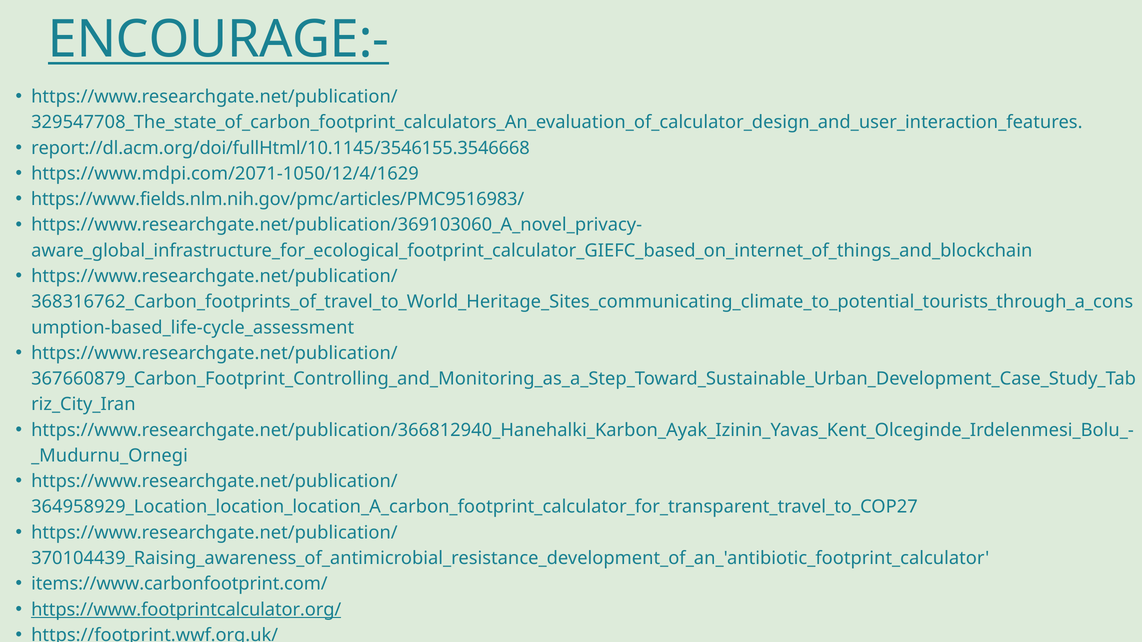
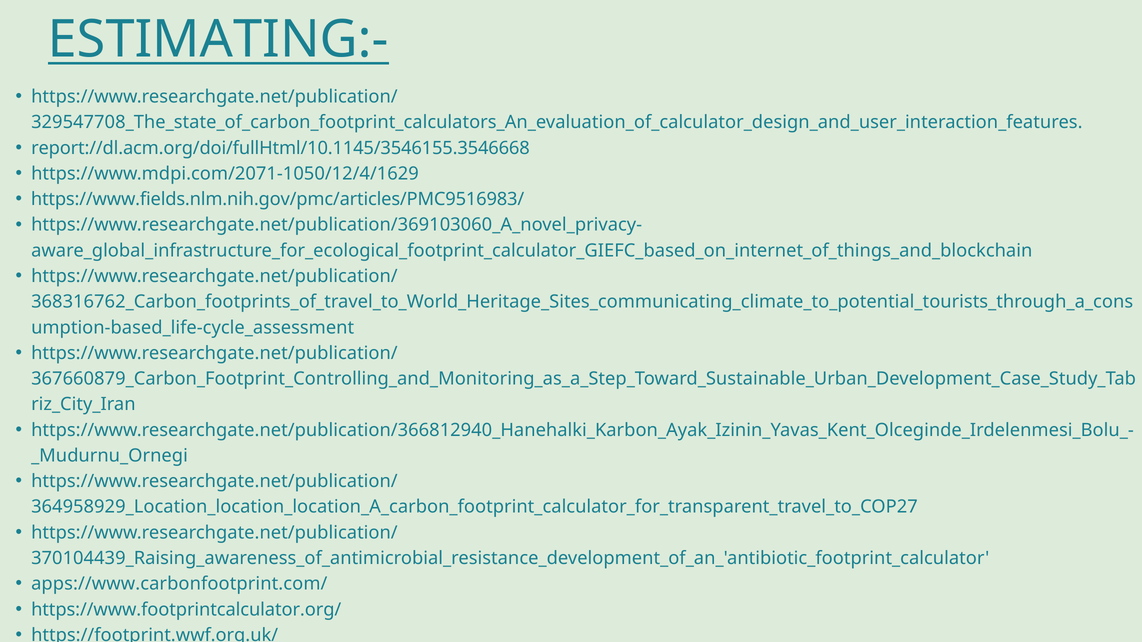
ENCOURAGE:-: ENCOURAGE:- -> ESTIMATING:-
items://www.carbonfootprint.com/: items://www.carbonfootprint.com/ -> apps://www.carbonfootprint.com/
https://www.footprintcalculator.org/ underline: present -> none
